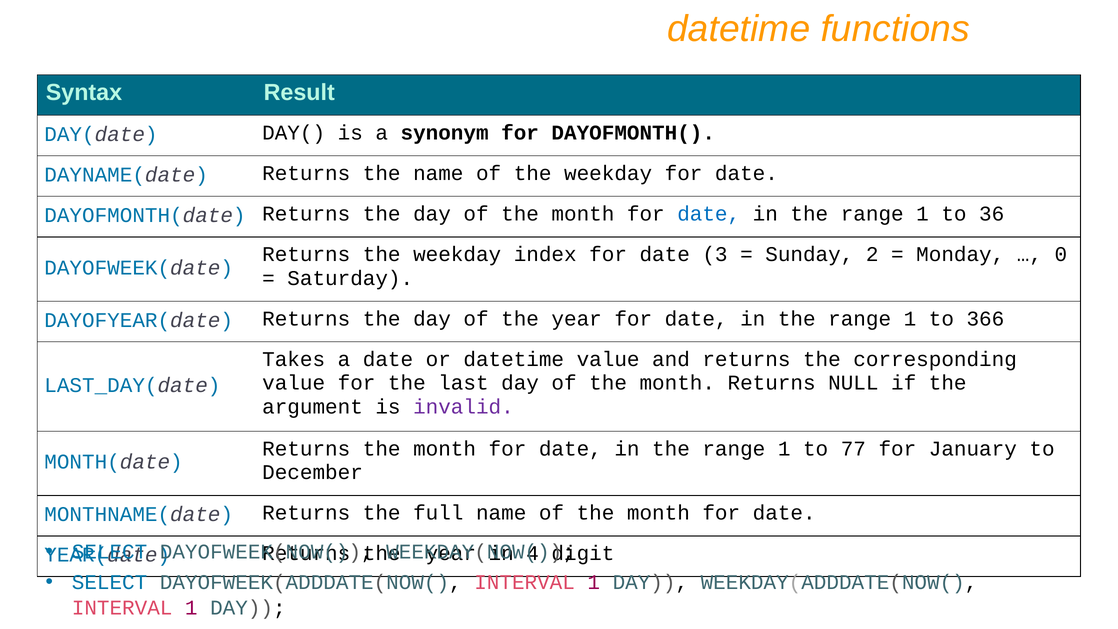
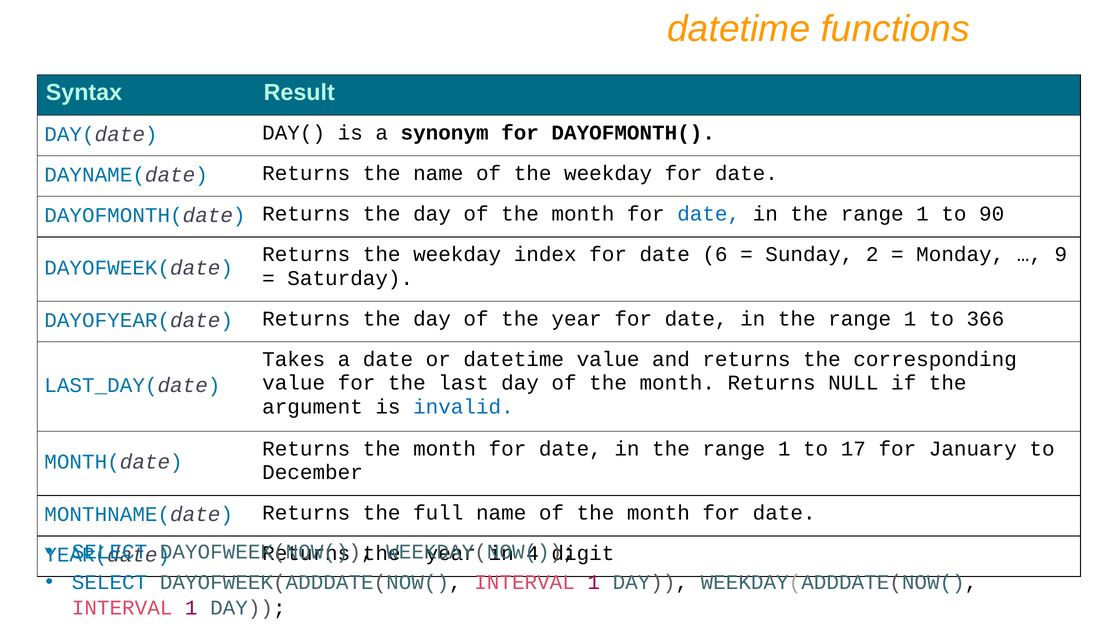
36: 36 -> 90
3: 3 -> 6
0: 0 -> 9
invalid colour: purple -> blue
77: 77 -> 17
